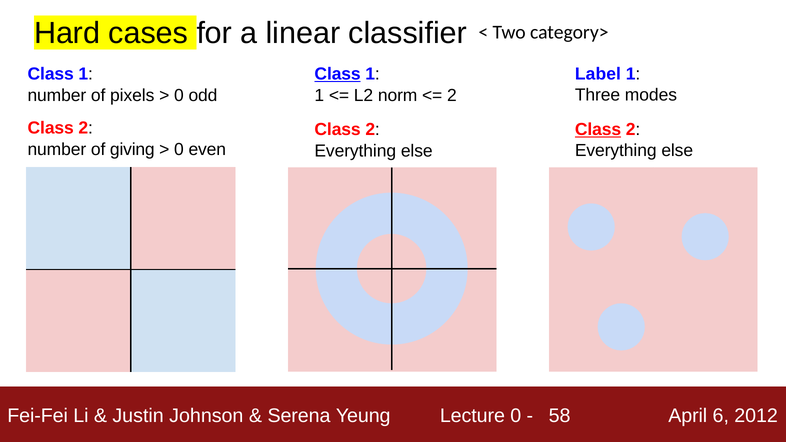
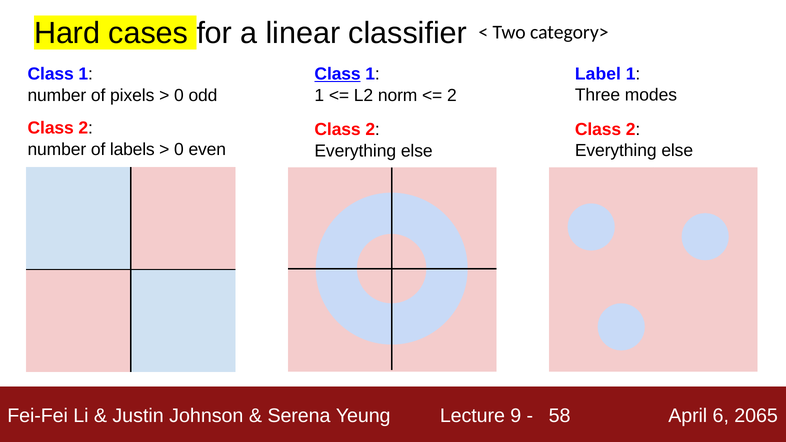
Class at (598, 129) underline: present -> none
giving: giving -> labels
Lecture 0: 0 -> 9
2012: 2012 -> 2065
